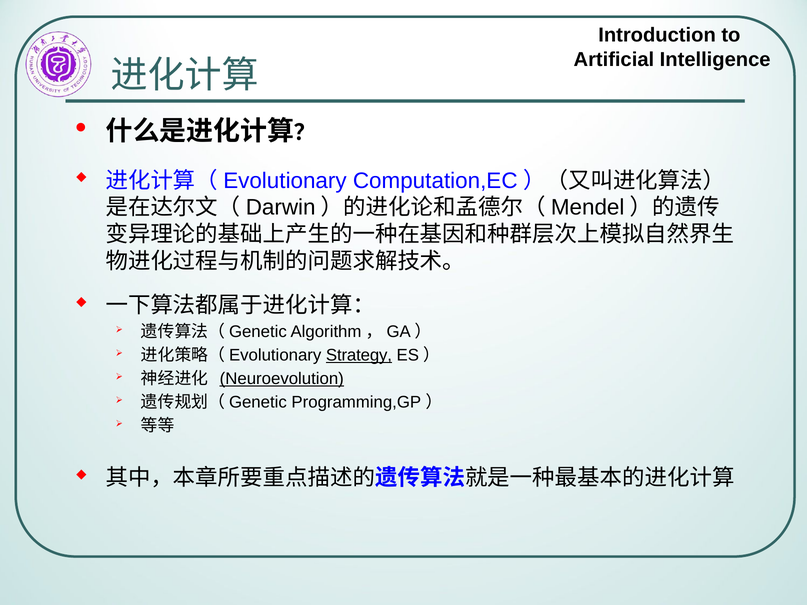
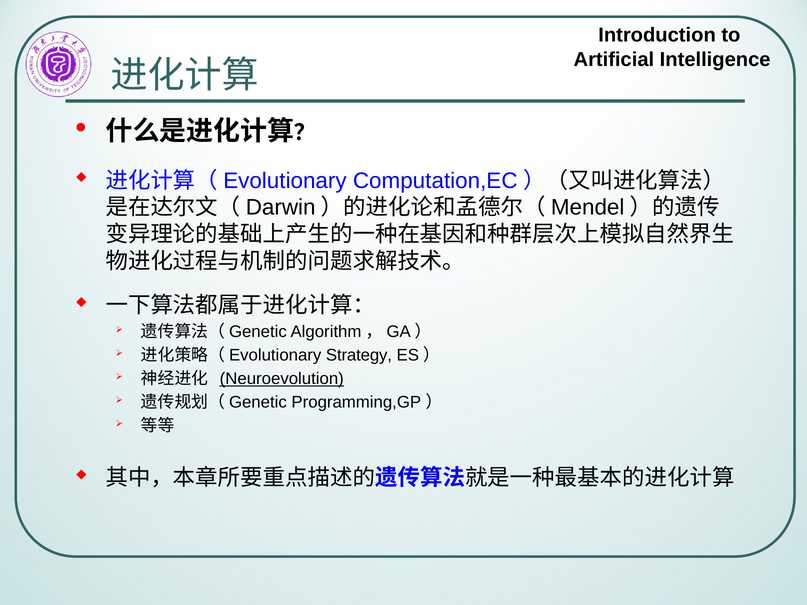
Strategy underline: present -> none
